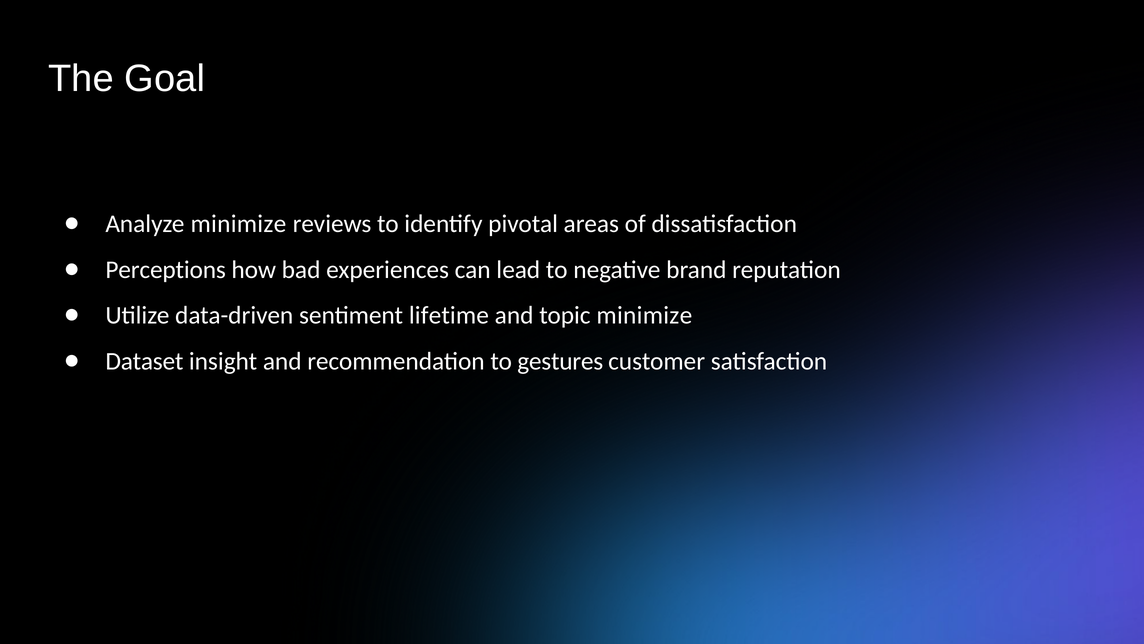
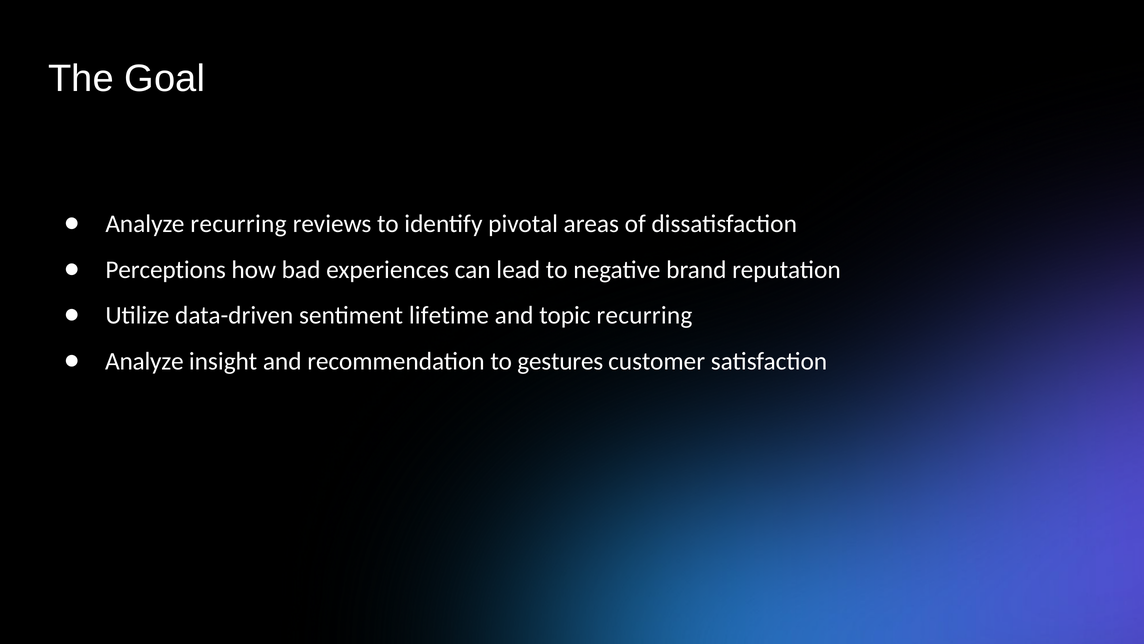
Analyze minimize: minimize -> recurring
topic minimize: minimize -> recurring
Dataset at (144, 361): Dataset -> Analyze
